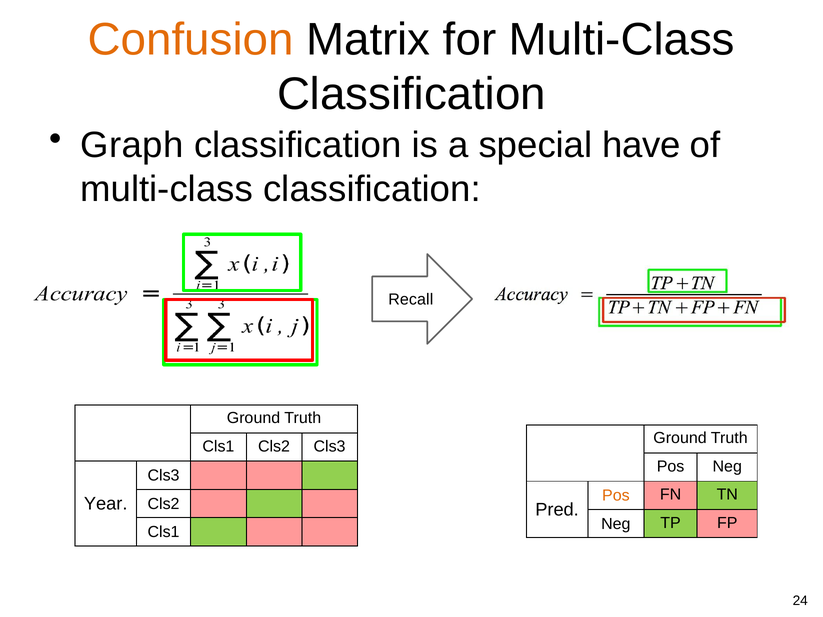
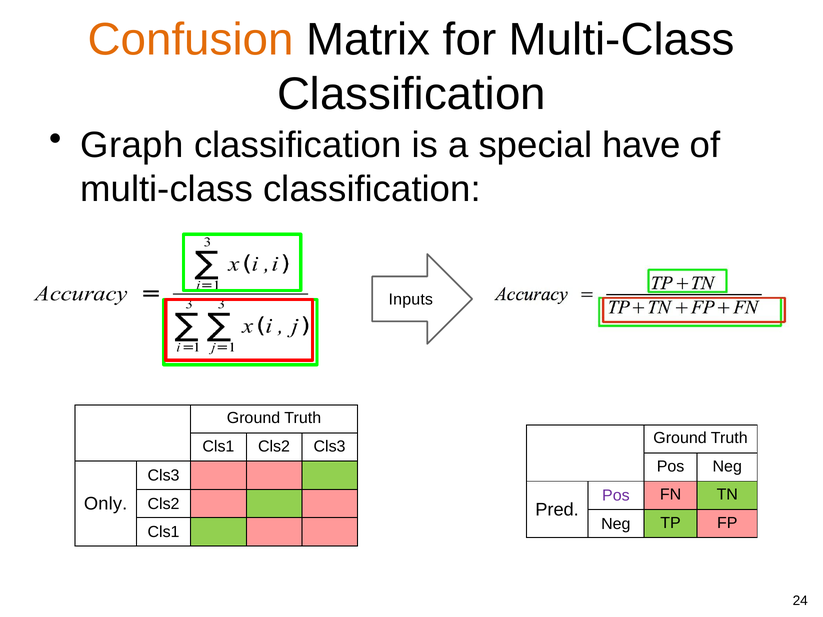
Recall: Recall -> Inputs
Pos at (616, 496) colour: orange -> purple
Year: Year -> Only
